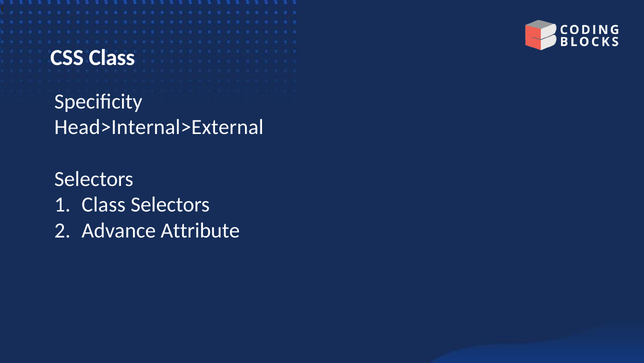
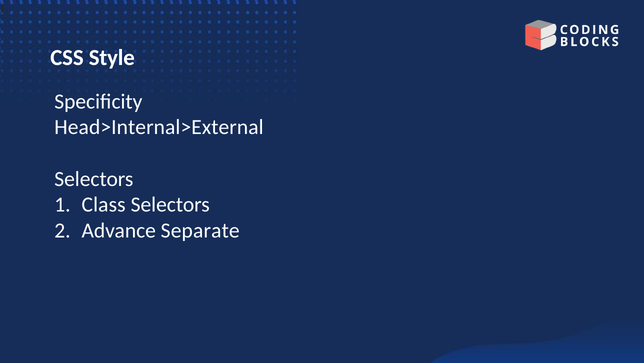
CSS Class: Class -> Style
Attribute: Attribute -> Separate
